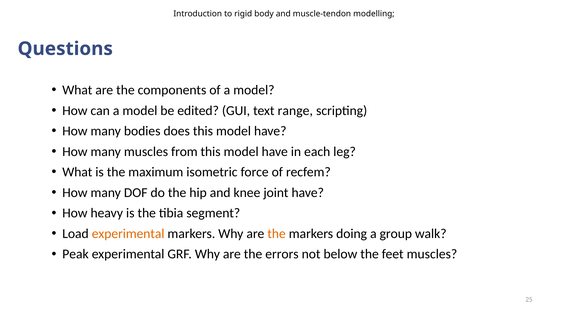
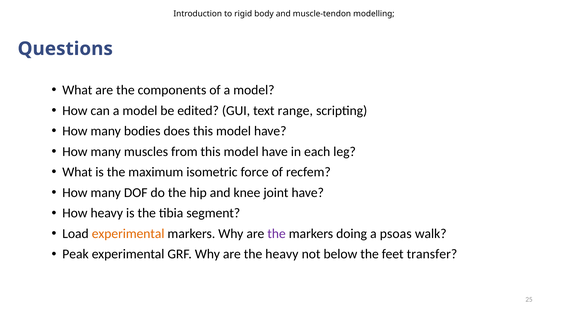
the at (277, 234) colour: orange -> purple
group: group -> psoas
the errors: errors -> heavy
feet muscles: muscles -> transfer
